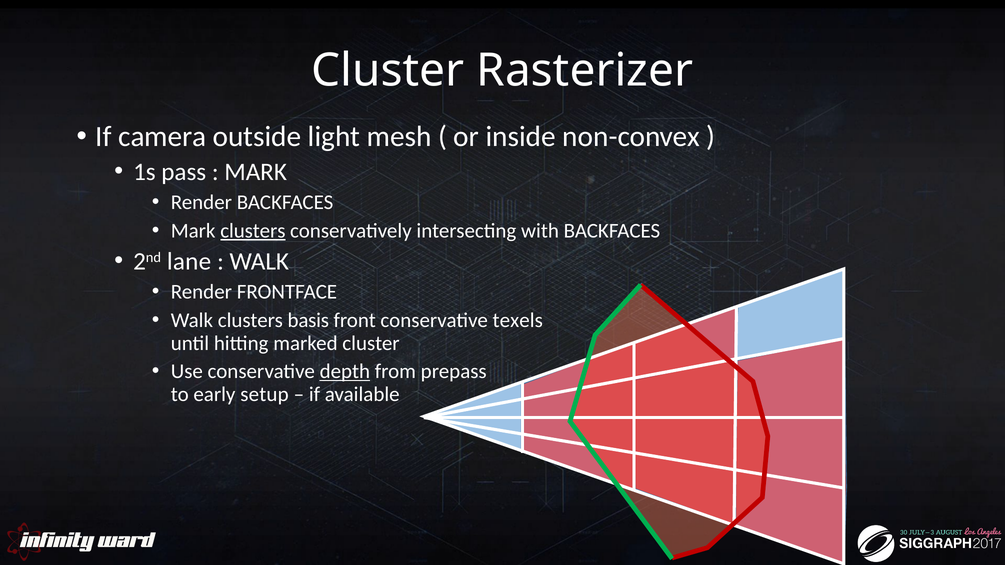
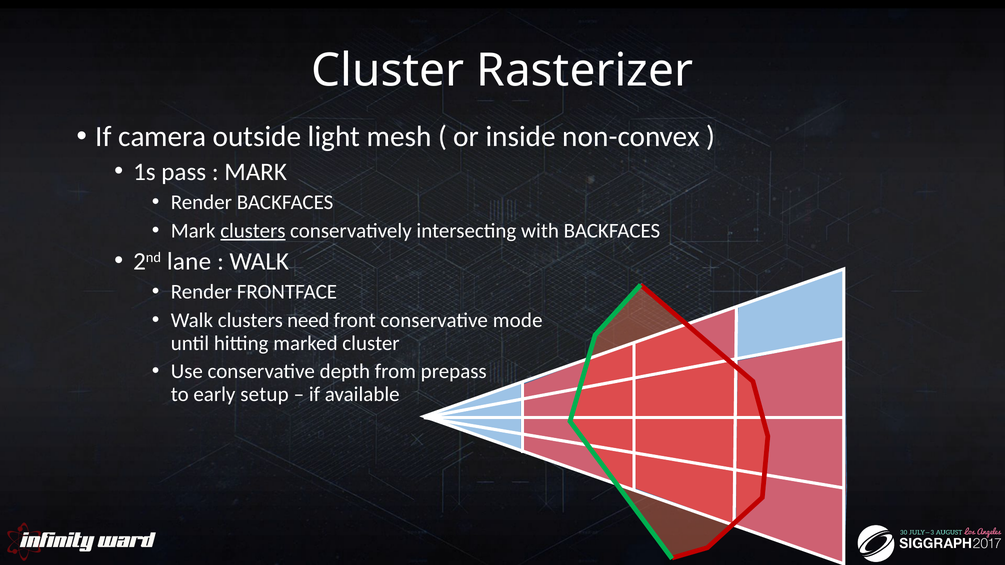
basis: basis -> need
texels: texels -> mode
depth underline: present -> none
